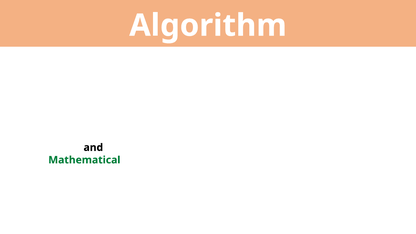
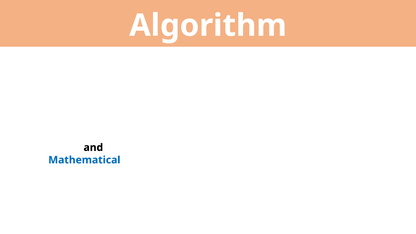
Mathematical colour: green -> blue
